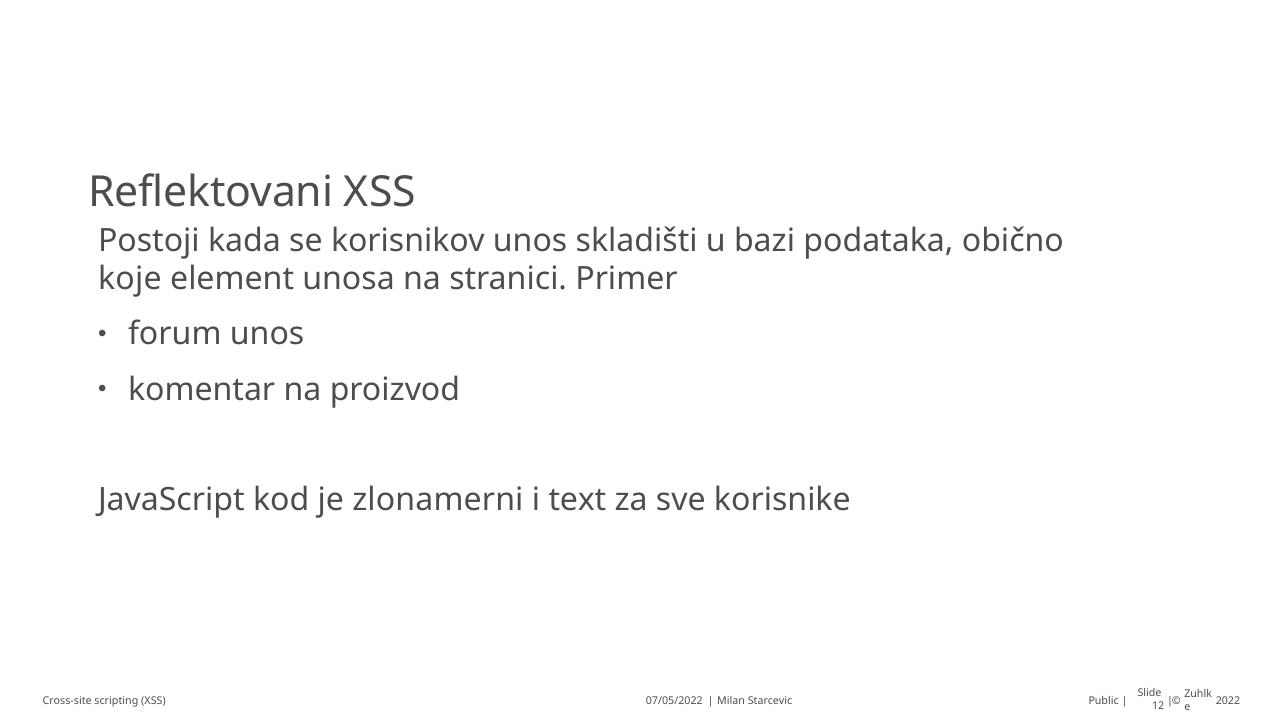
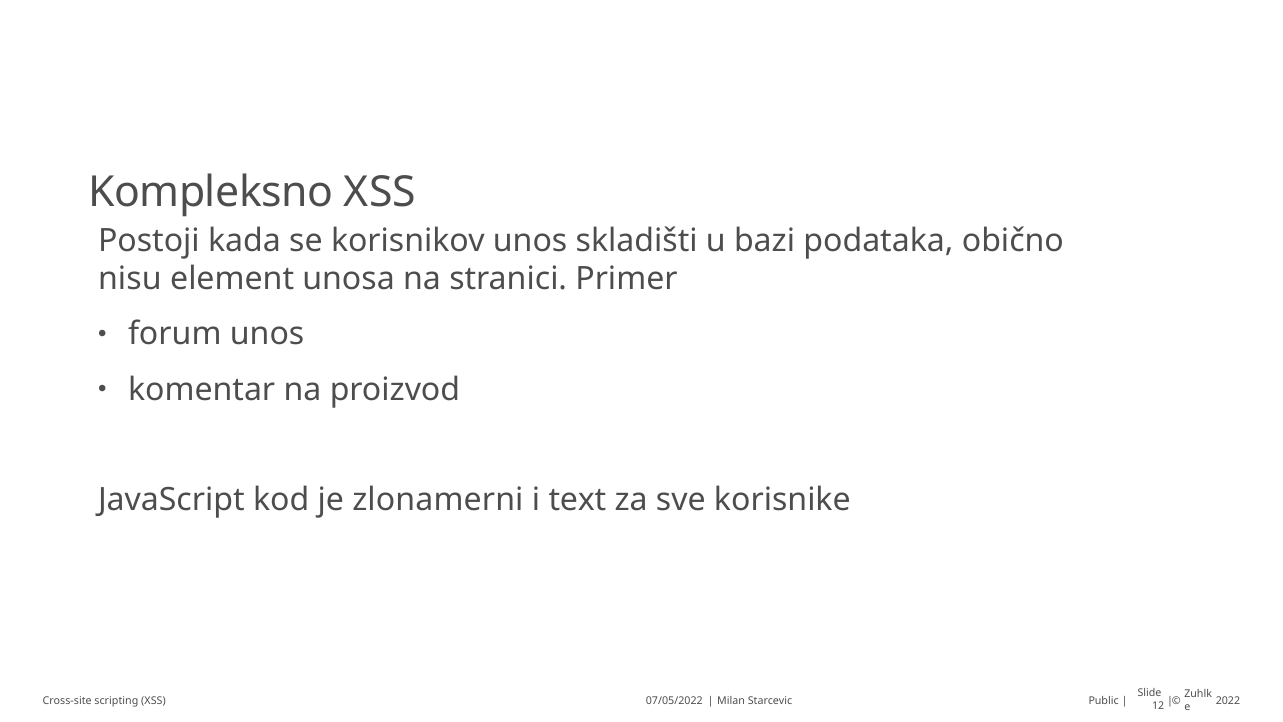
Reflektovani: Reflektovani -> Kompleksno
koje: koje -> nisu
